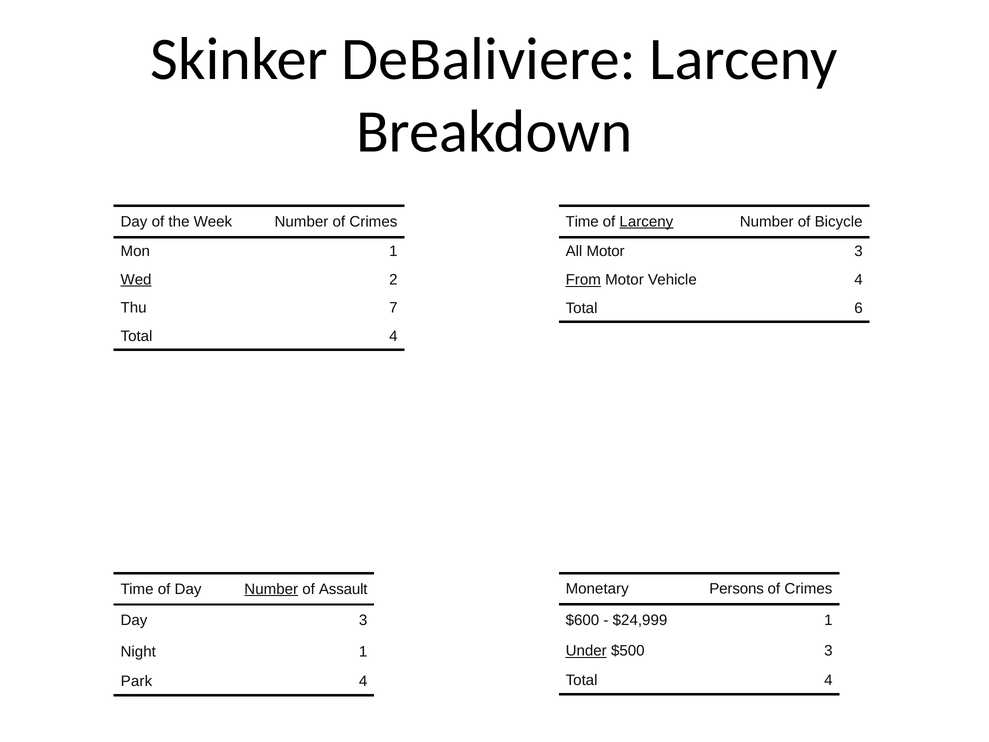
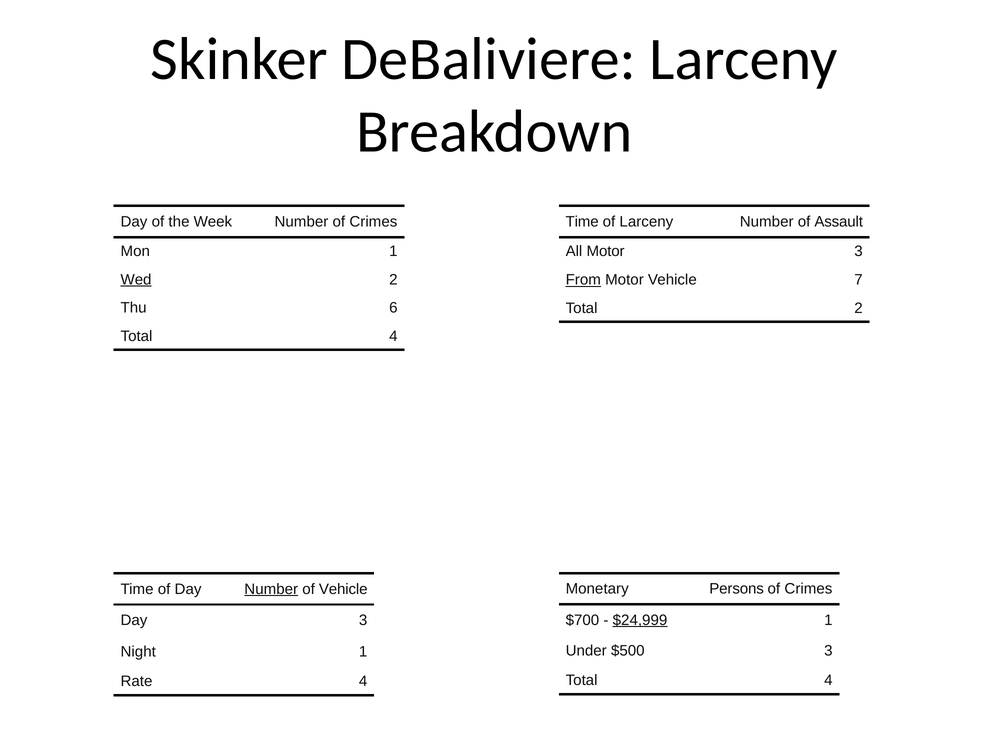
Larceny at (646, 222) underline: present -> none
Bicycle: Bicycle -> Assault
Vehicle 4: 4 -> 7
7: 7 -> 6
Total 6: 6 -> 2
of Assault: Assault -> Vehicle
$600: $600 -> $700
$24,999 underline: none -> present
Under underline: present -> none
Park: Park -> Rate
